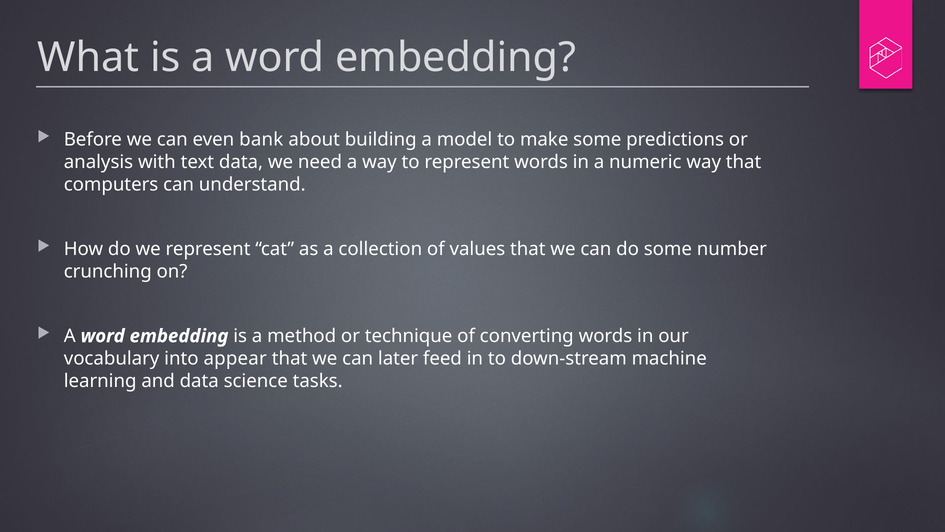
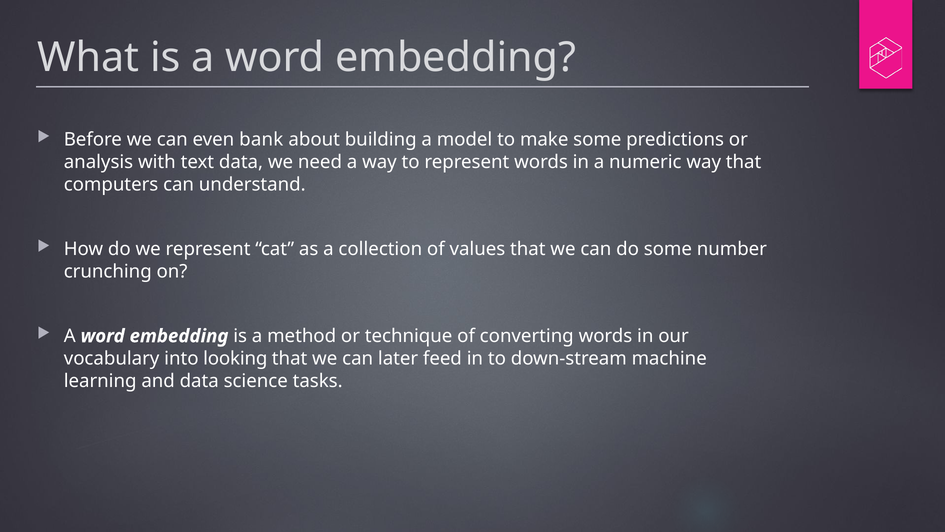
appear: appear -> looking
